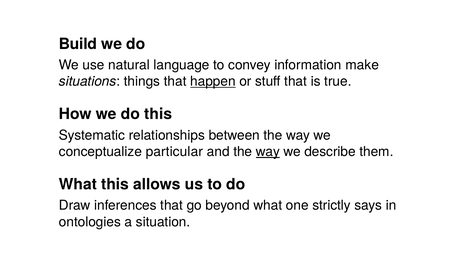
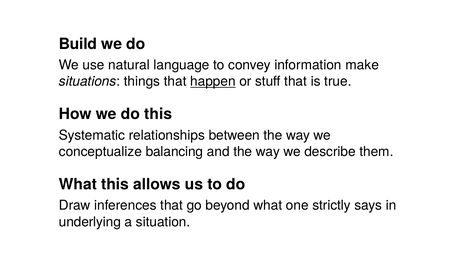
particular: particular -> balancing
way at (268, 151) underline: present -> none
ontologies: ontologies -> underlying
